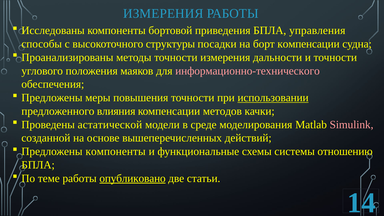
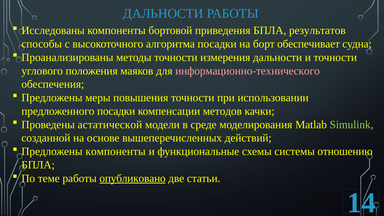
ИЗМЕРЕНИЯ at (163, 13): ИЗМЕРЕНИЯ -> ДАЛЬНОСТИ
управления: управления -> результатов
структуры: структуры -> алгоритма
борт компенсации: компенсации -> обеспечивает
использовании underline: present -> none
предложенного влияния: влияния -> посадки
Simulink colour: pink -> light green
